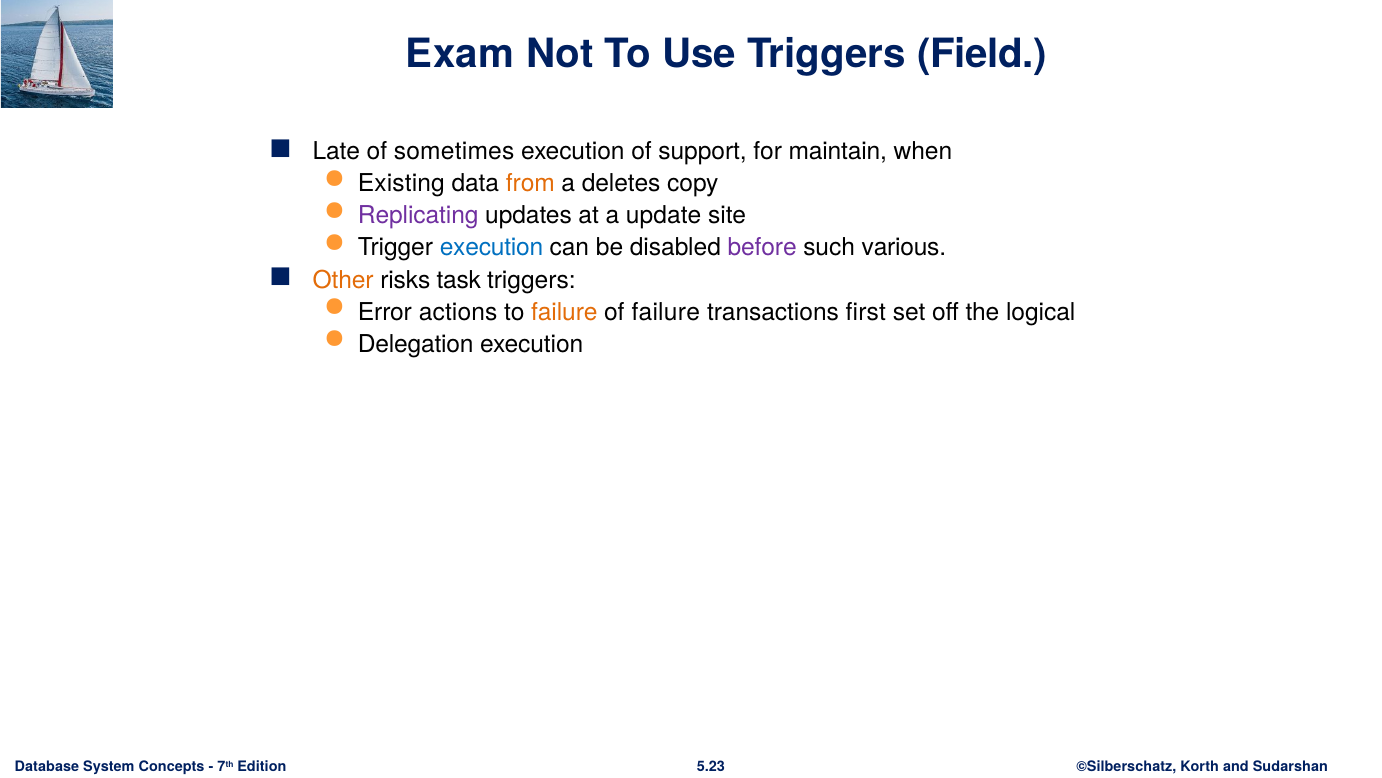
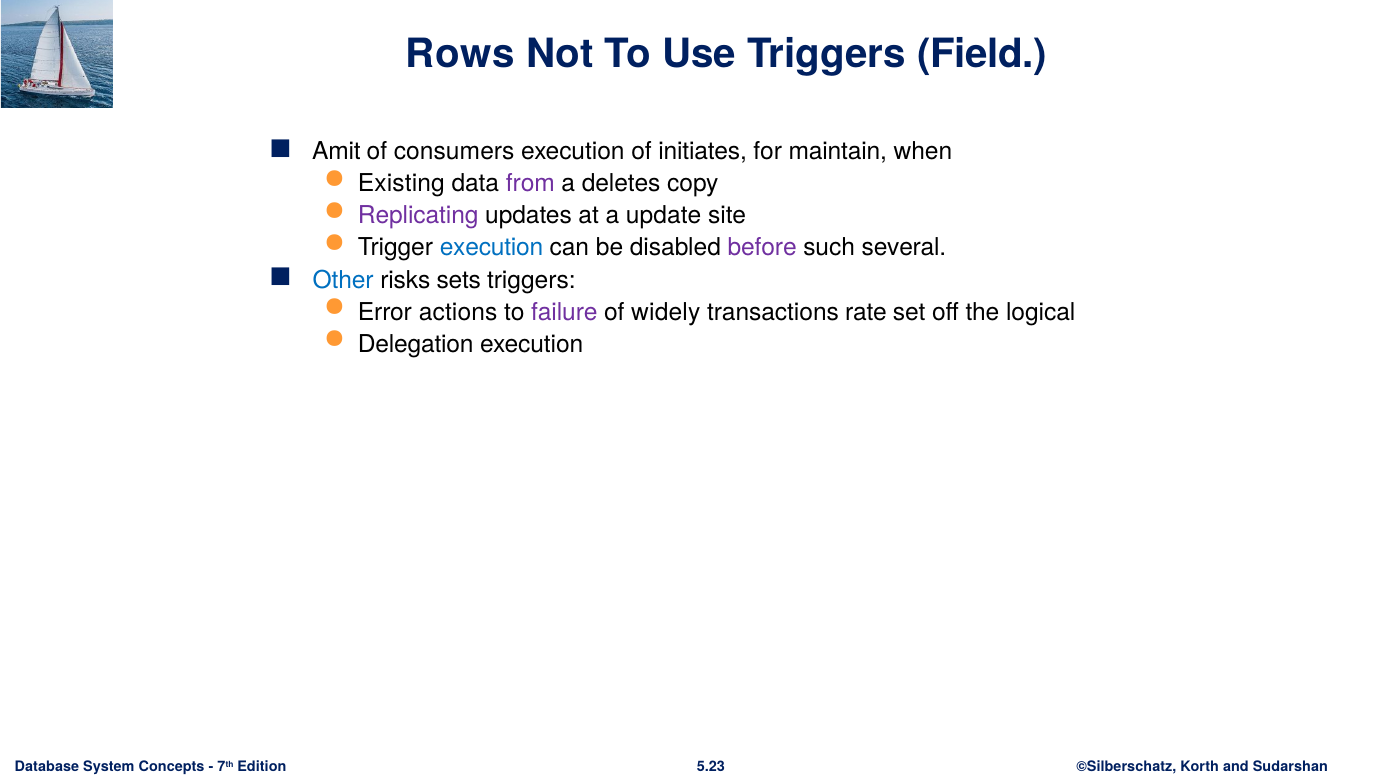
Exam: Exam -> Rows
Late: Late -> Amit
sometimes: sometimes -> consumers
support: support -> initiates
from colour: orange -> purple
various: various -> several
Other colour: orange -> blue
task: task -> sets
failure at (564, 312) colour: orange -> purple
of failure: failure -> widely
first: first -> rate
